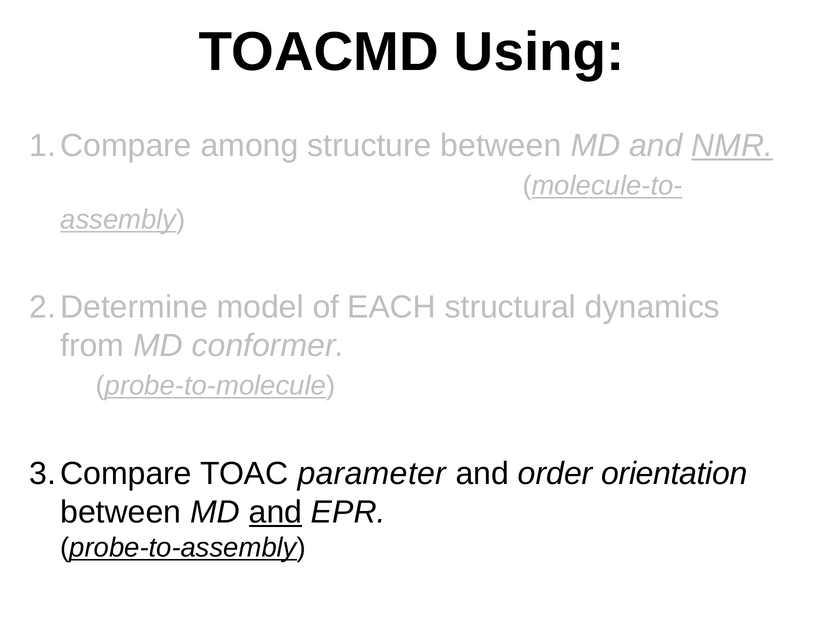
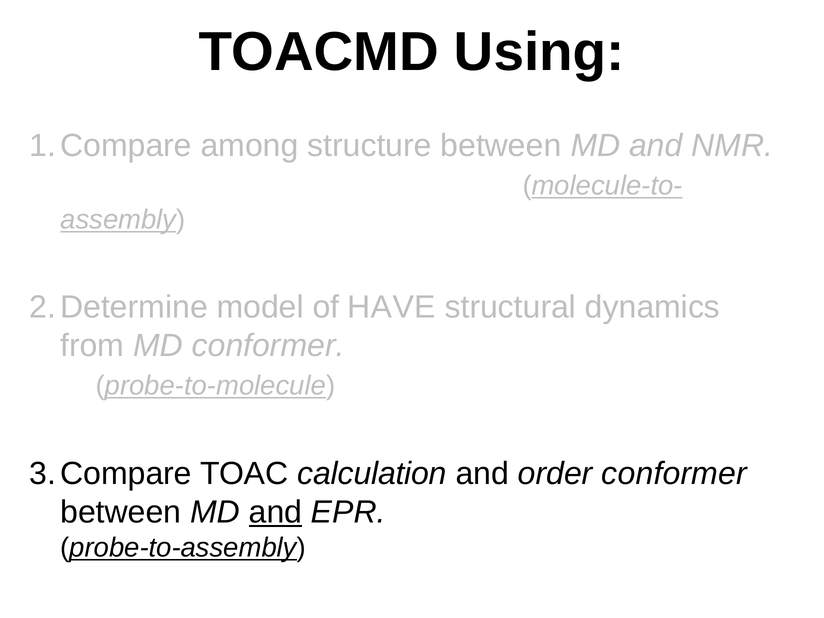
NMR underline: present -> none
EACH: EACH -> HAVE
parameter: parameter -> calculation
order orientation: orientation -> conformer
